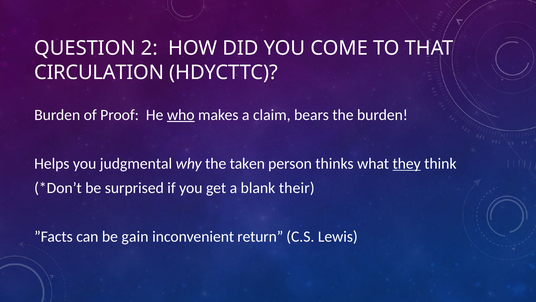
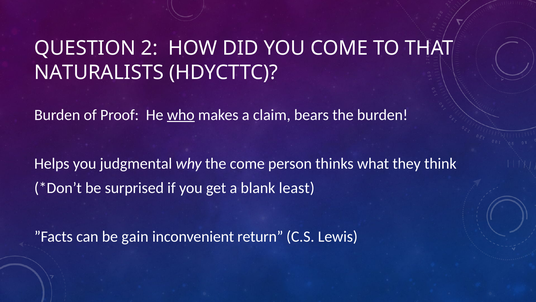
CIRCULATION: CIRCULATION -> NATURALISTS
the taken: taken -> come
they underline: present -> none
their: their -> least
